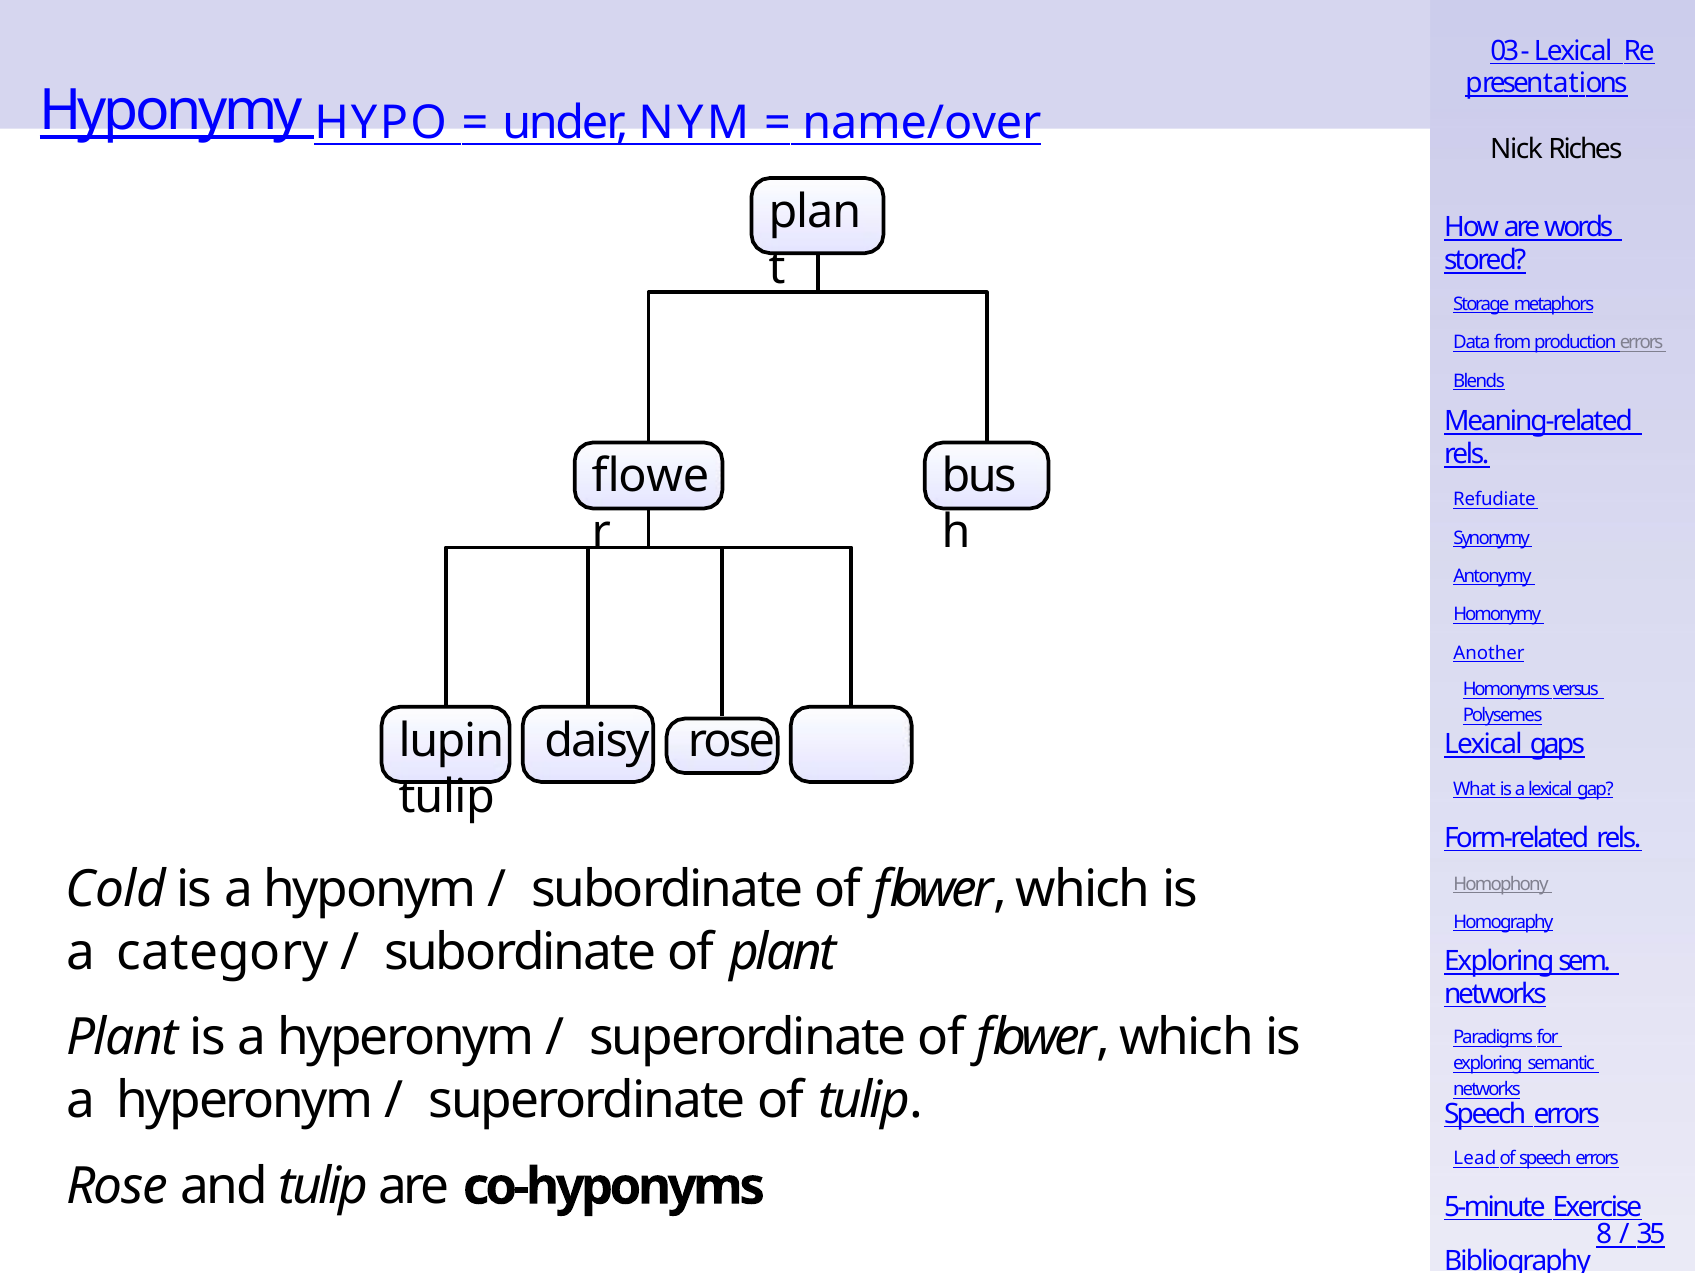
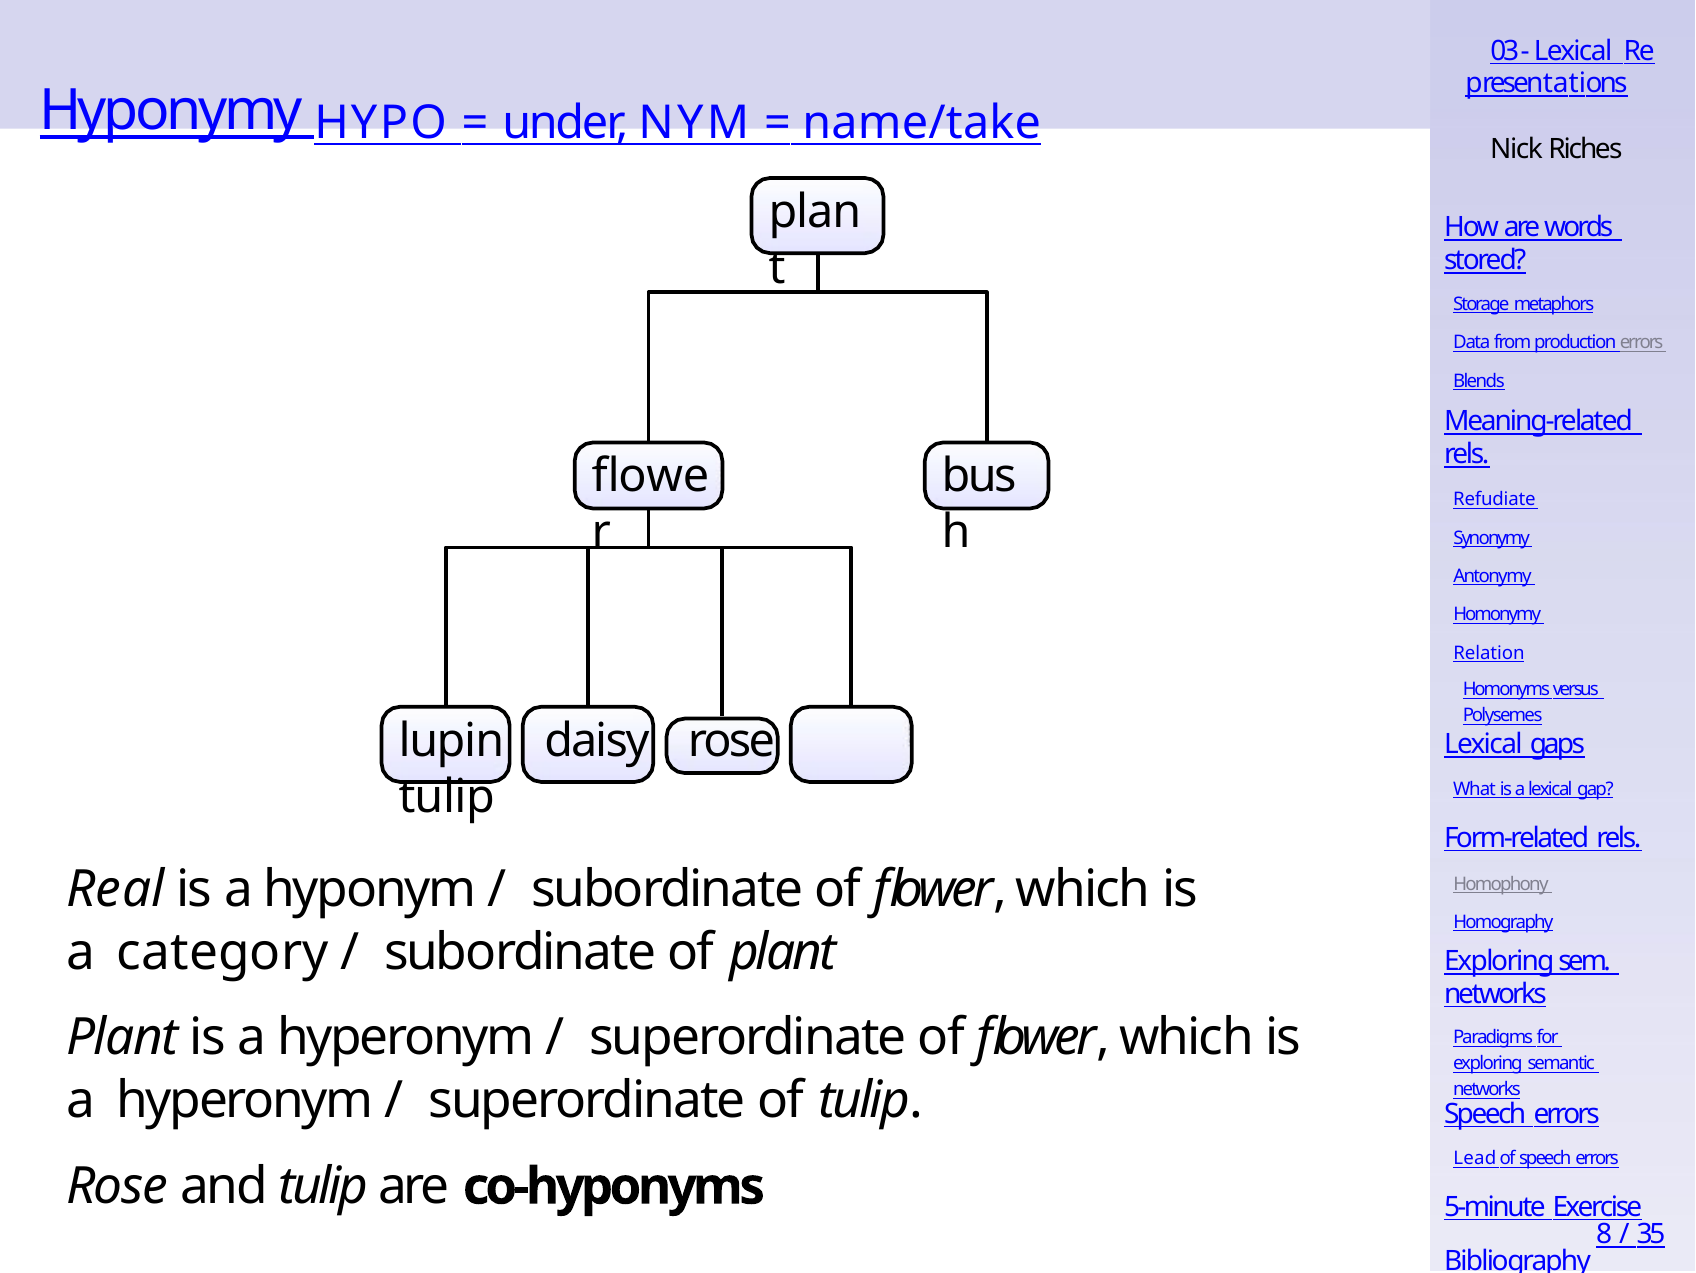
name/over: name/over -> name/take
Another: Another -> Relation
Cold: Cold -> Real
